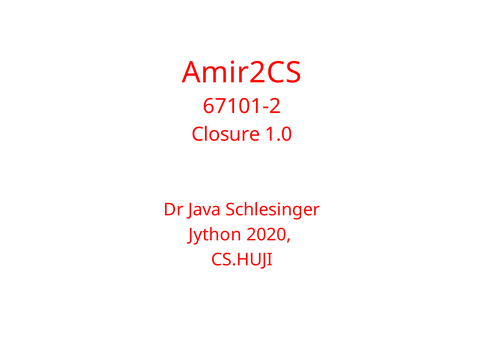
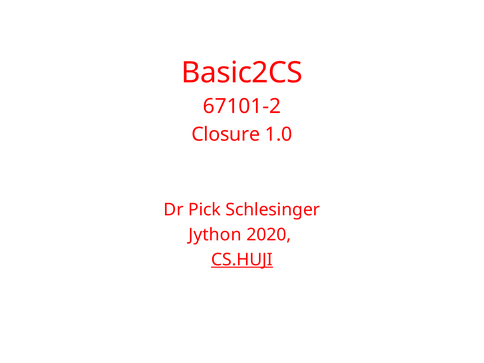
Amir2CS: Amir2CS -> Basic2CS
Java: Java -> Pick
CS.HUJI underline: none -> present
